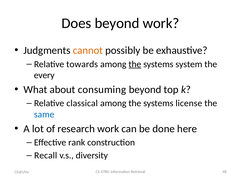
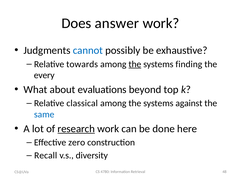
Does beyond: beyond -> answer
cannot colour: orange -> blue
system: system -> finding
consuming: consuming -> evaluations
license: license -> against
research underline: none -> present
rank: rank -> zero
